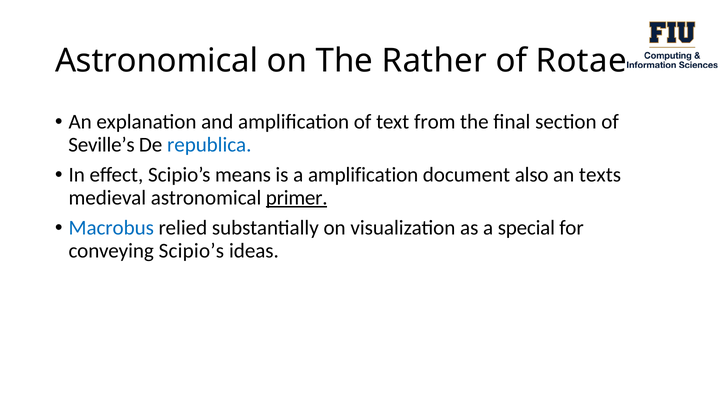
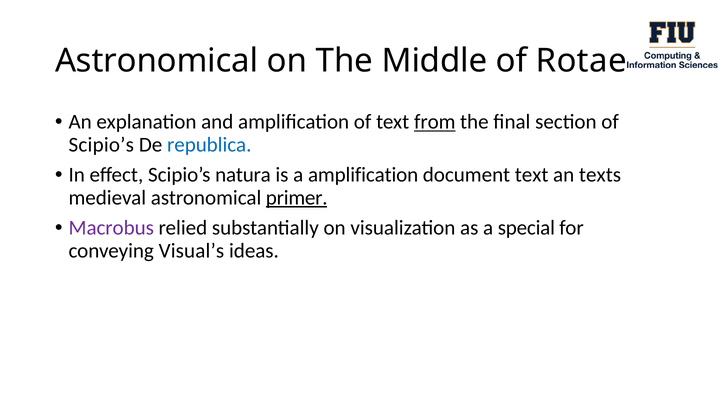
Rather: Rather -> Middle
from underline: none -> present
Seville’s at (101, 145): Seville’s -> Scipio’s
means: means -> natura
document also: also -> text
Macrobus colour: blue -> purple
conveying Scipio’s: Scipio’s -> Visual’s
